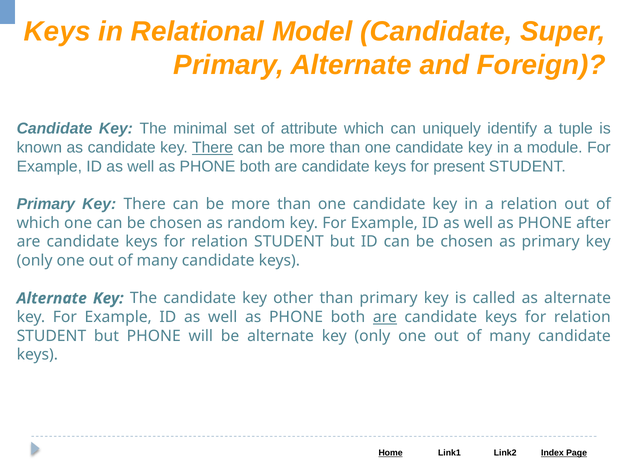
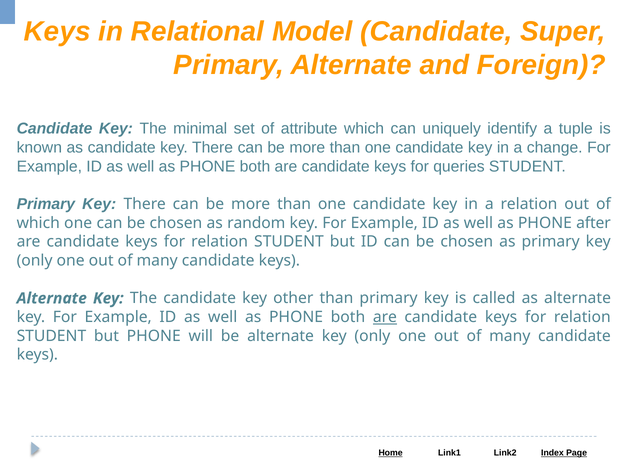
There at (213, 148) underline: present -> none
module: module -> change
present: present -> queries
